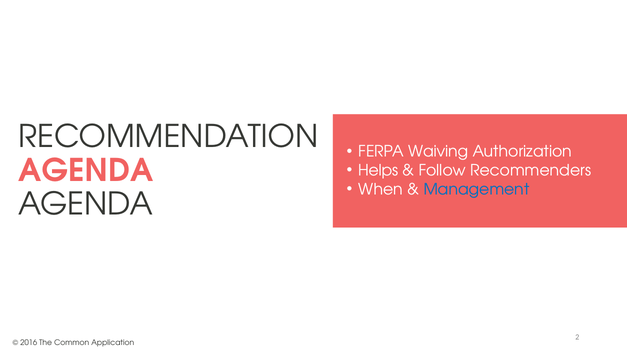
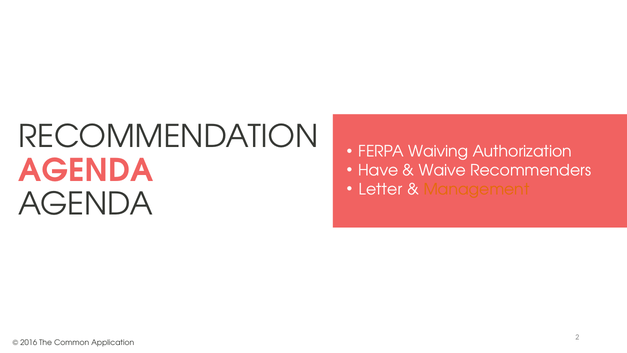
Helps: Helps -> Have
Follow: Follow -> Waive
When: When -> Letter
Management colour: blue -> orange
